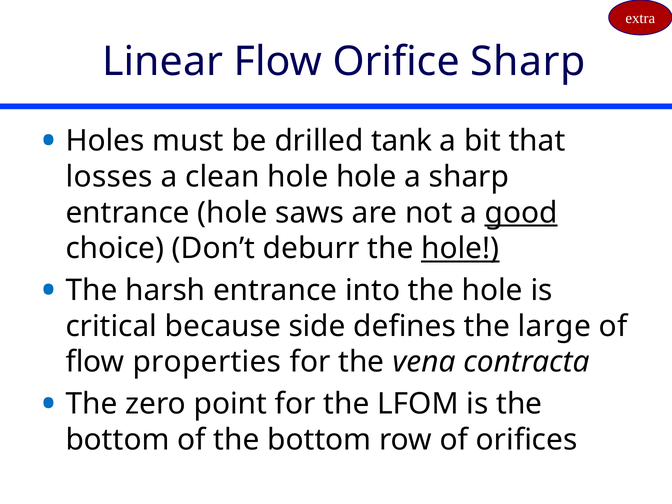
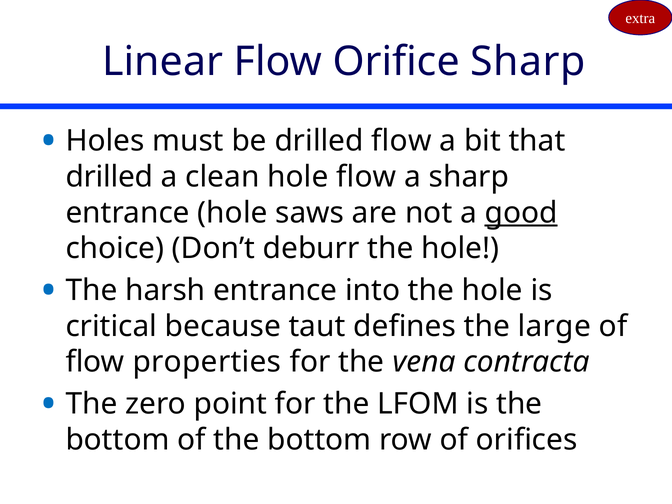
drilled tank: tank -> flow
losses at (109, 177): losses -> drilled
hole hole: hole -> flow
hole at (460, 249) underline: present -> none
side: side -> taut
